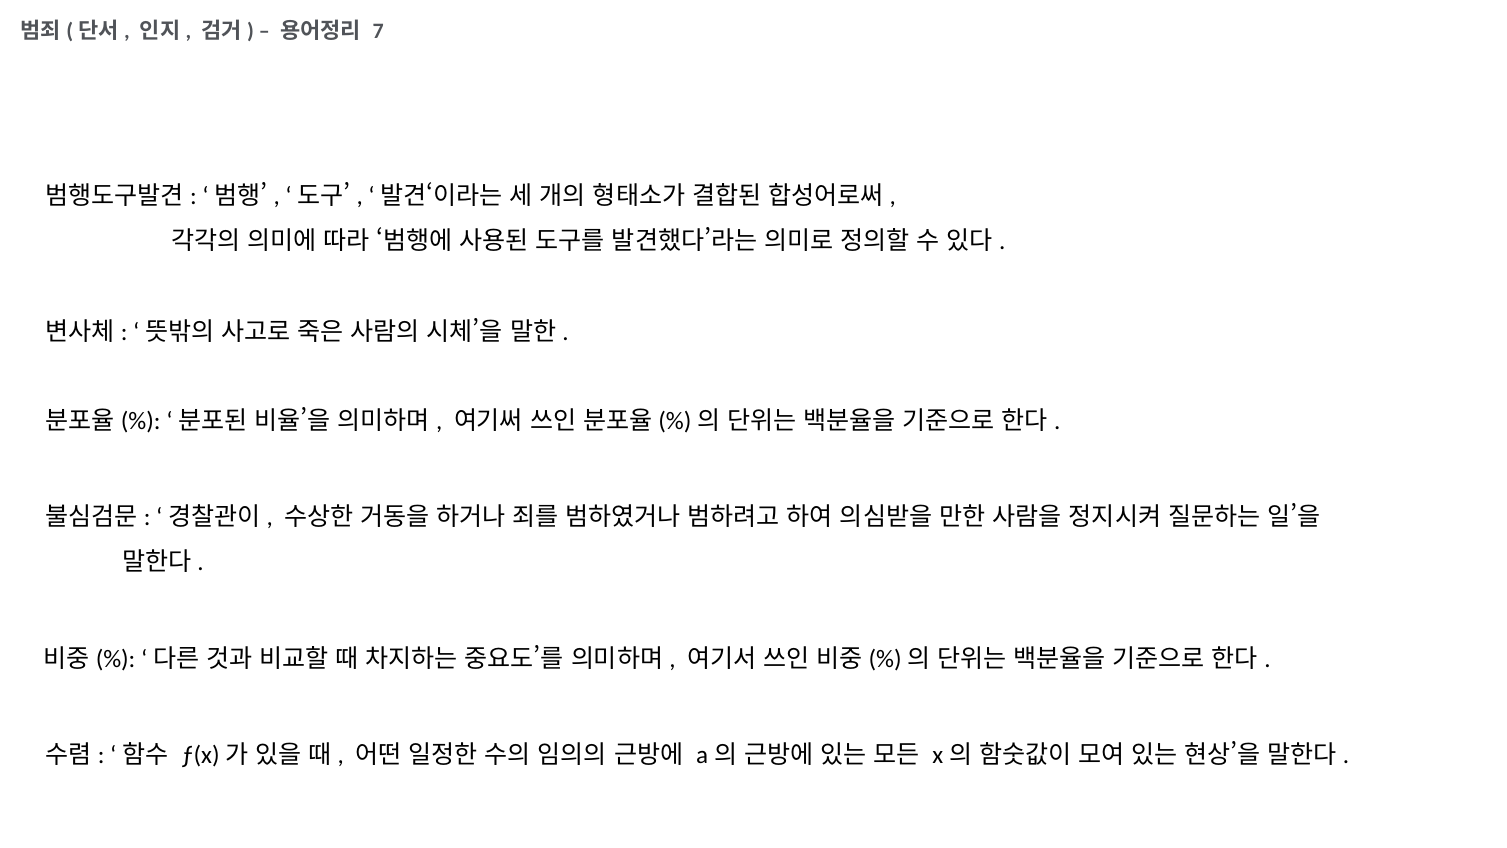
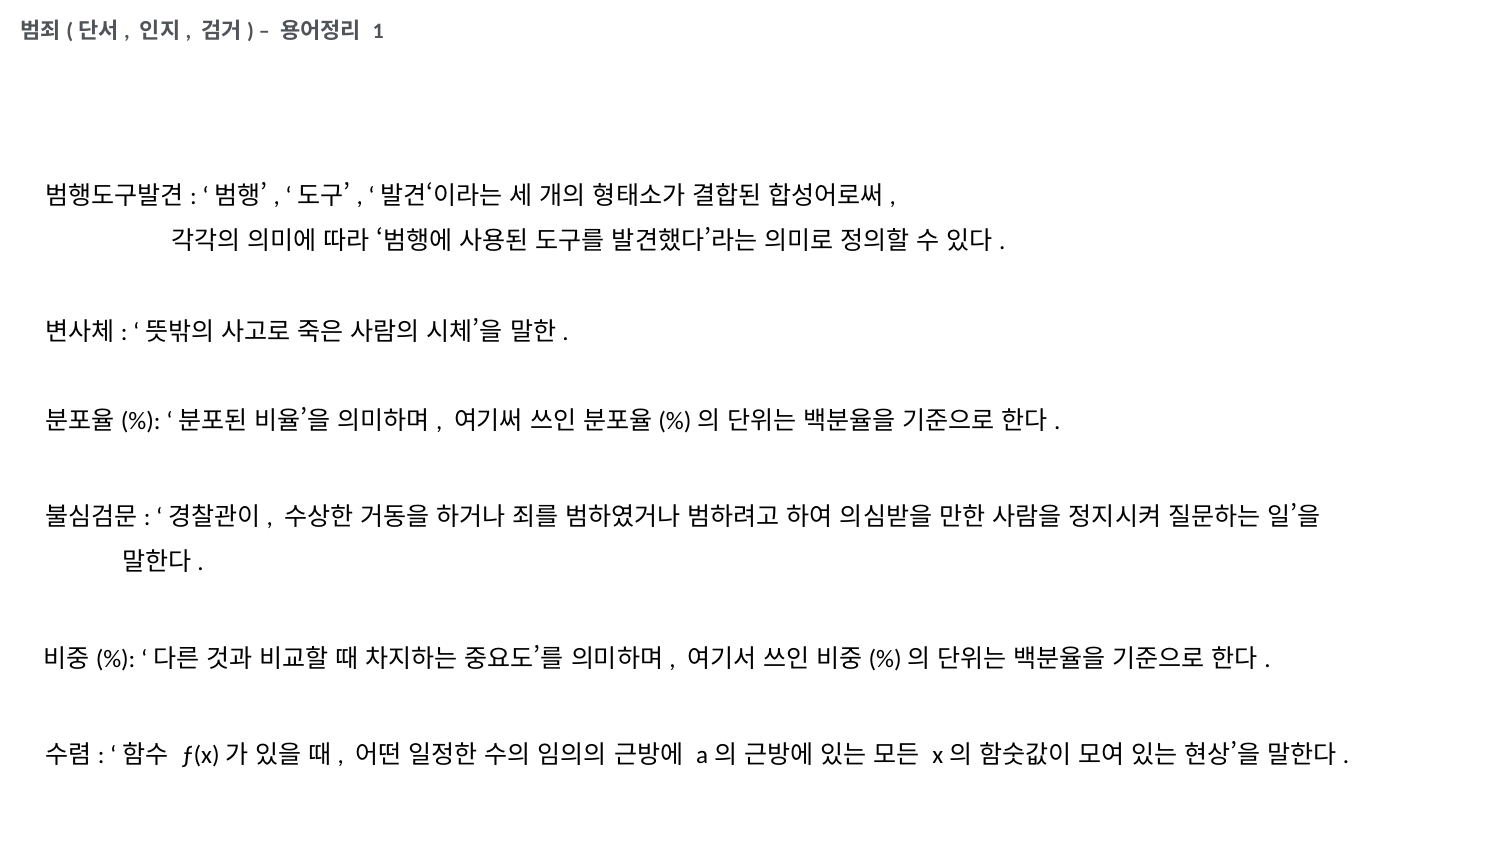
7: 7 -> 1
